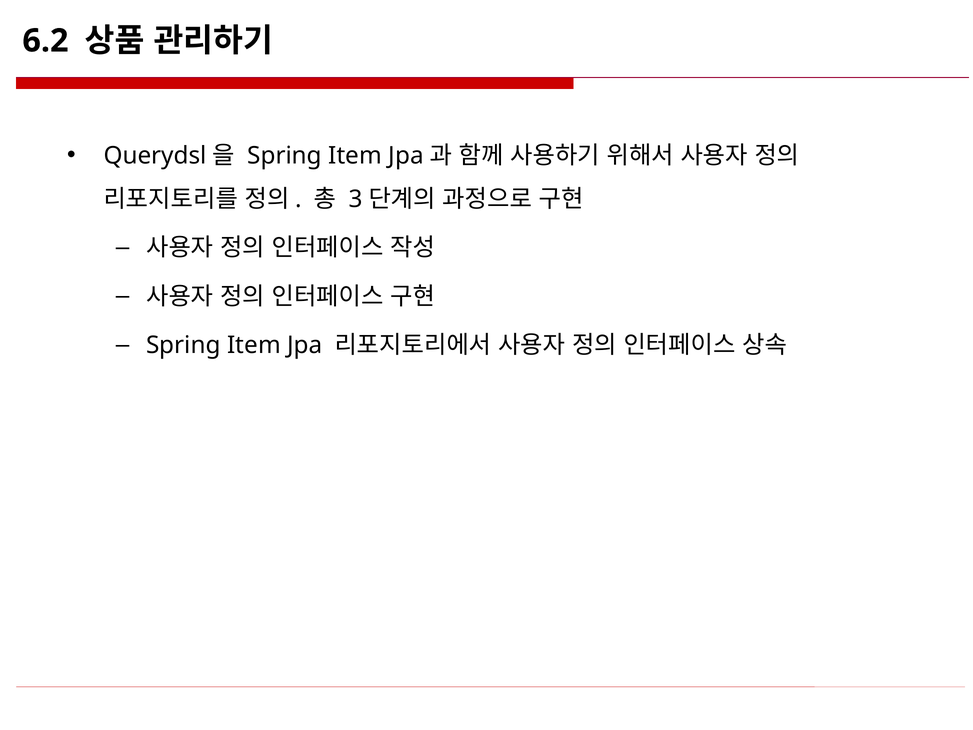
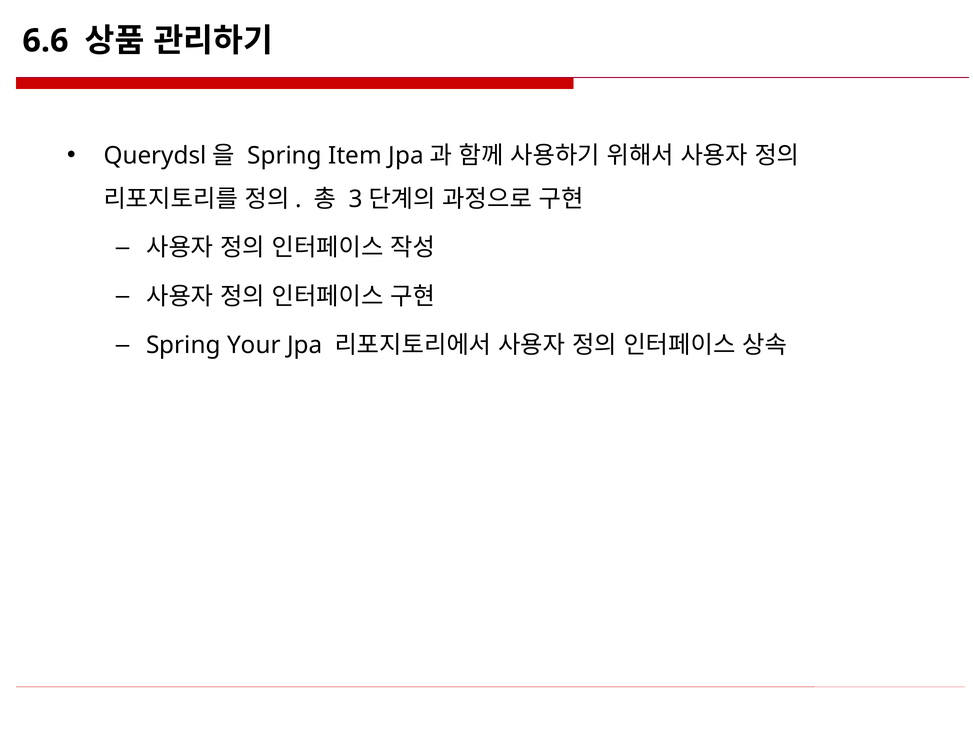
6.2: 6.2 -> 6.6
Item at (254, 345): Item -> Your
